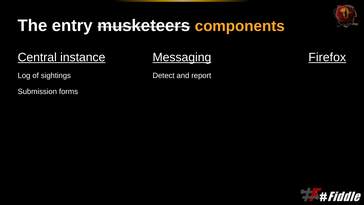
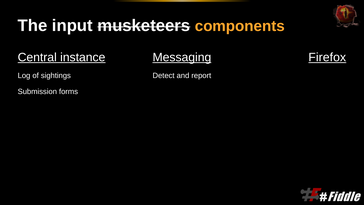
entry: entry -> input
